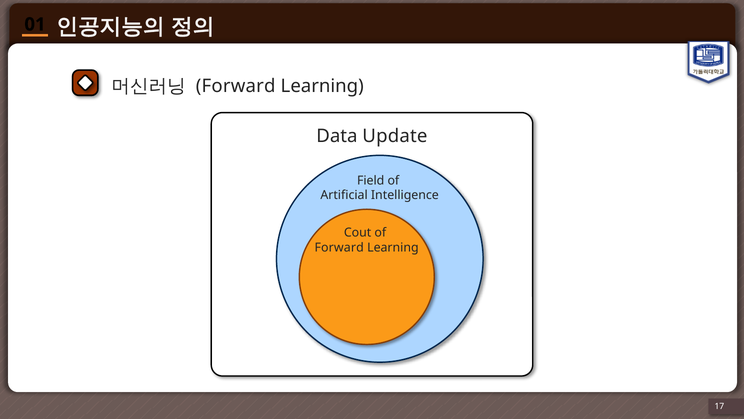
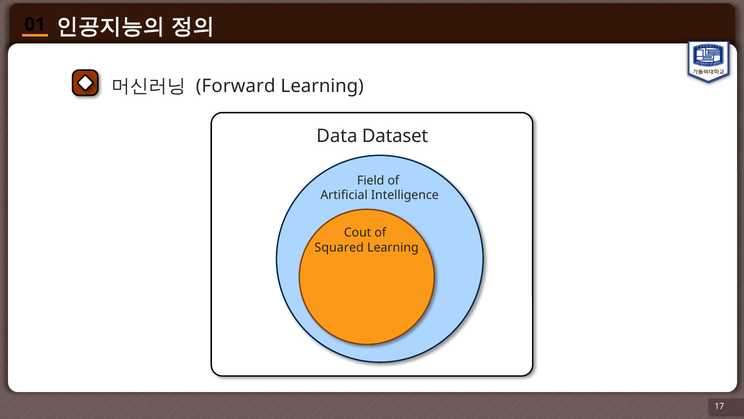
Update: Update -> Dataset
Forward at (339, 247): Forward -> Squared
